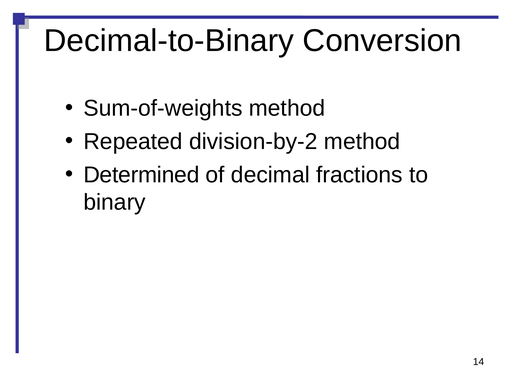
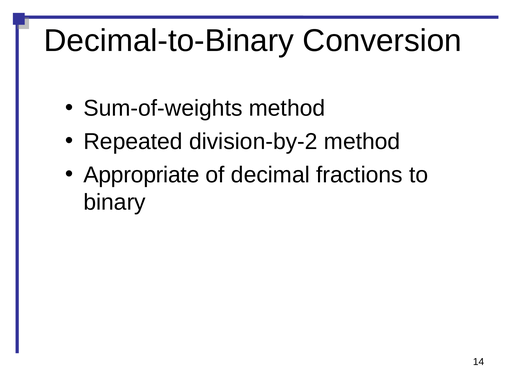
Determined: Determined -> Appropriate
